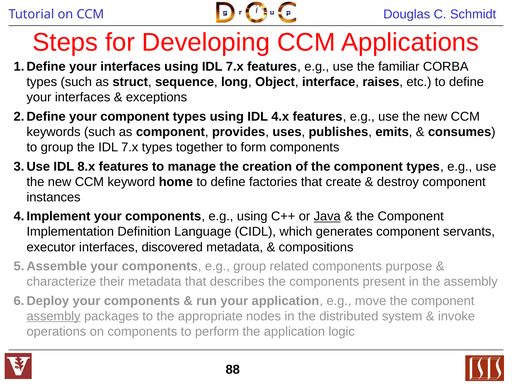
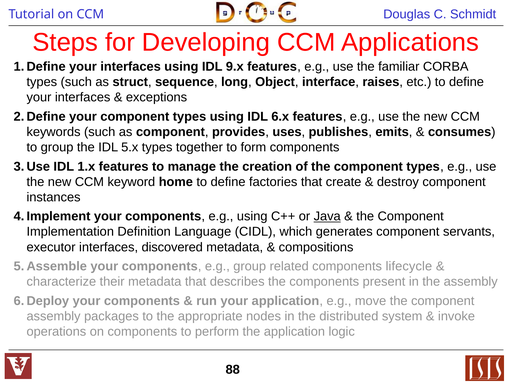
using IDL 7.x: 7.x -> 9.x
4.x: 4.x -> 6.x
the IDL 7.x: 7.x -> 5.x
8.x: 8.x -> 1.x
purpose: purpose -> lifecycle
assembly at (54, 316) underline: present -> none
